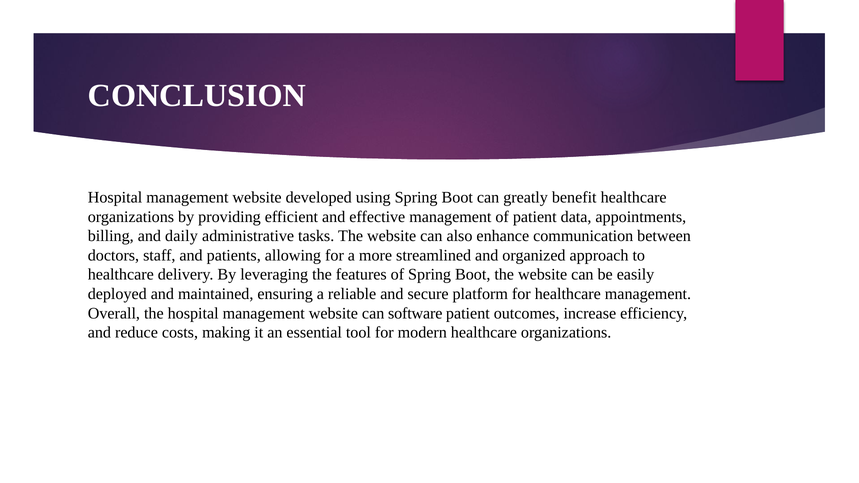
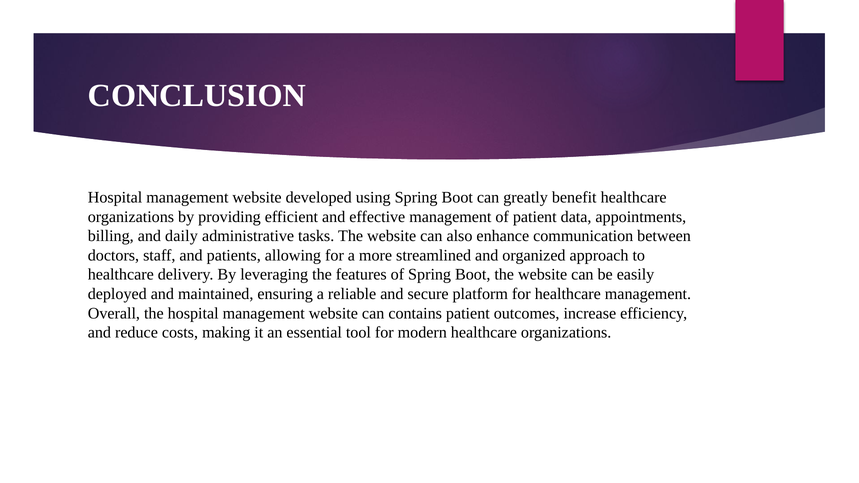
software: software -> contains
